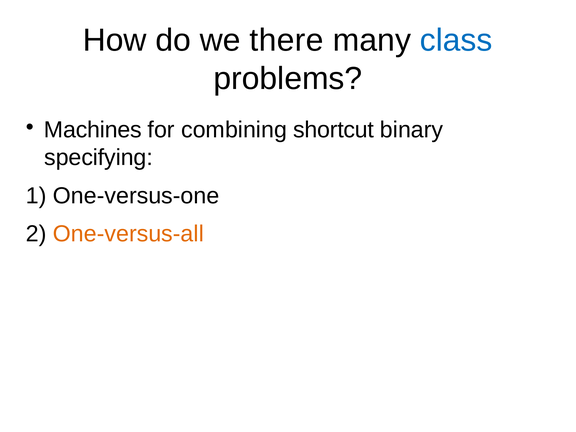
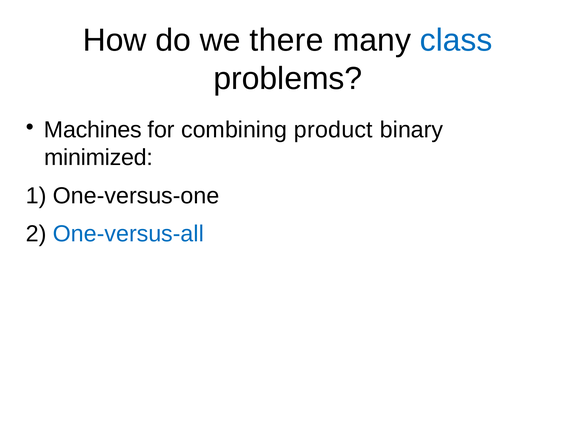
shortcut: shortcut -> product
specifying: specifying -> minimized
One-versus-all colour: orange -> blue
